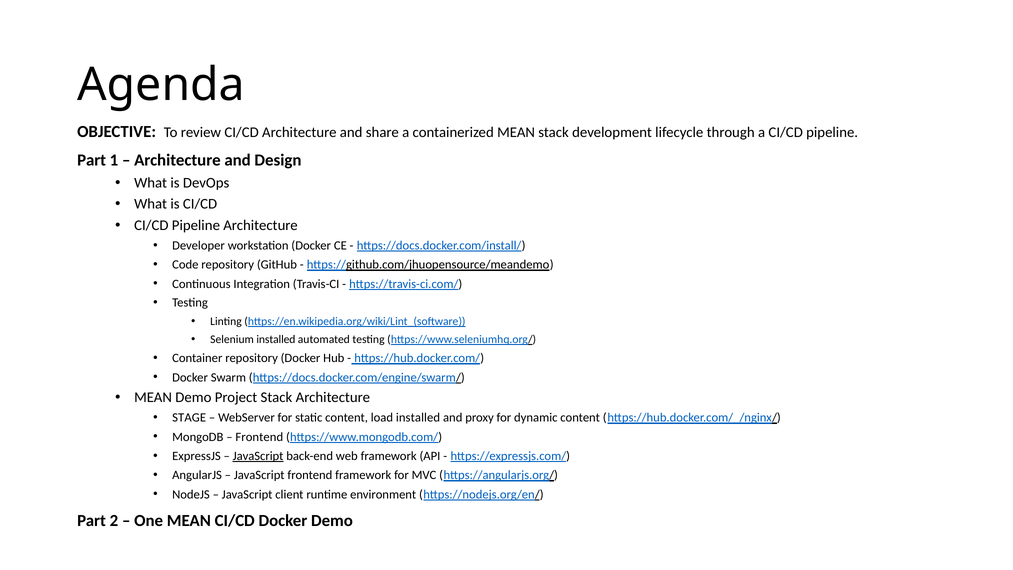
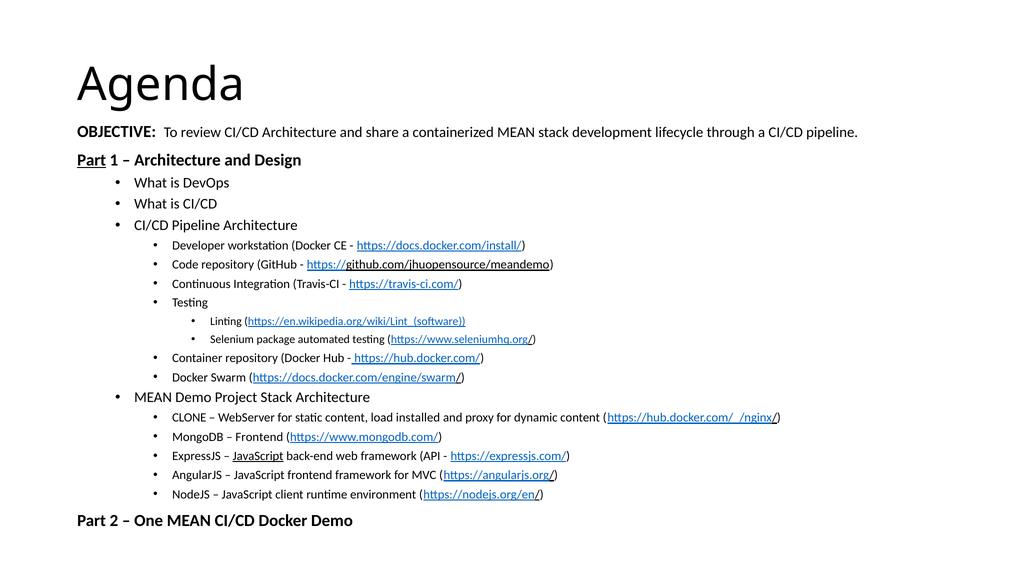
Part at (92, 160) underline: none -> present
Selenium installed: installed -> package
STAGE: STAGE -> CLONE
